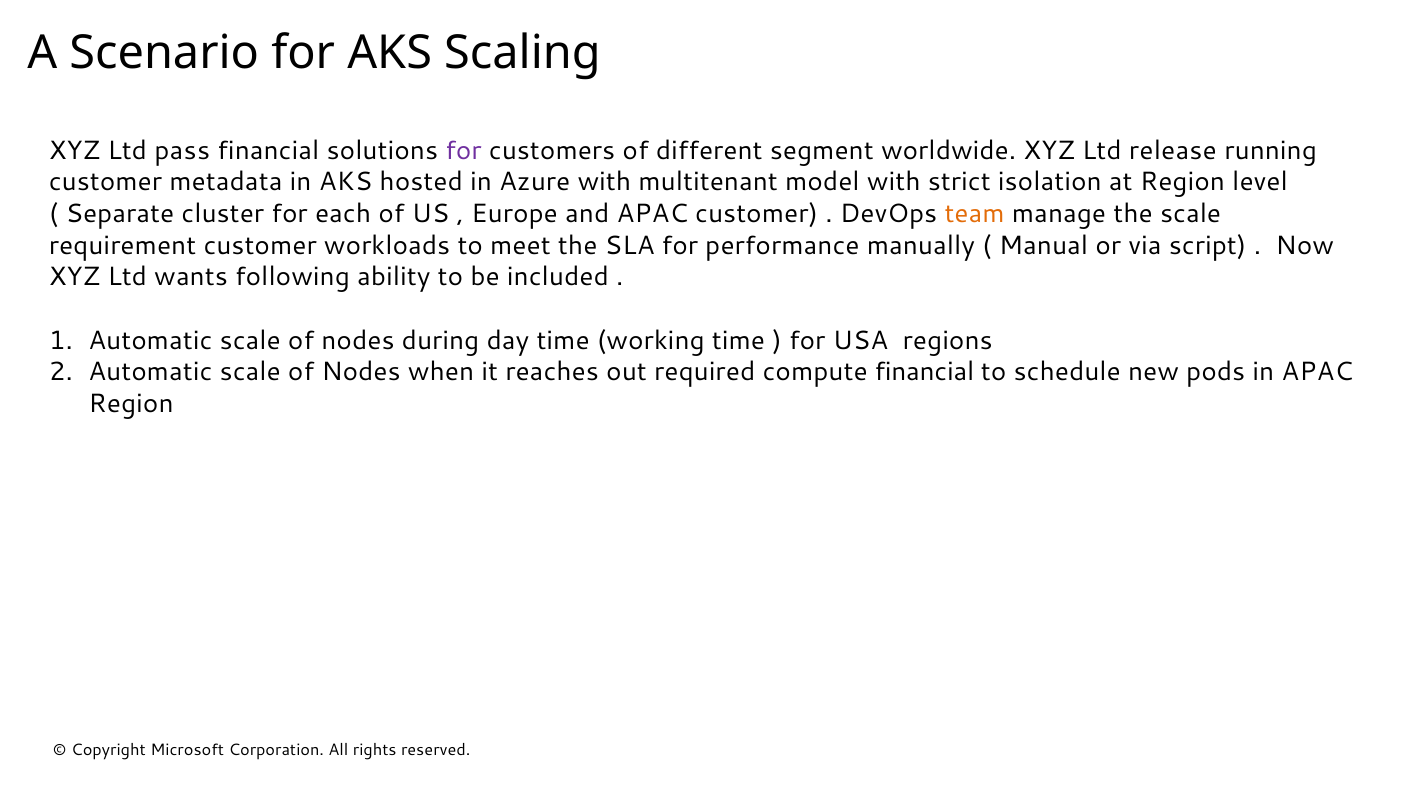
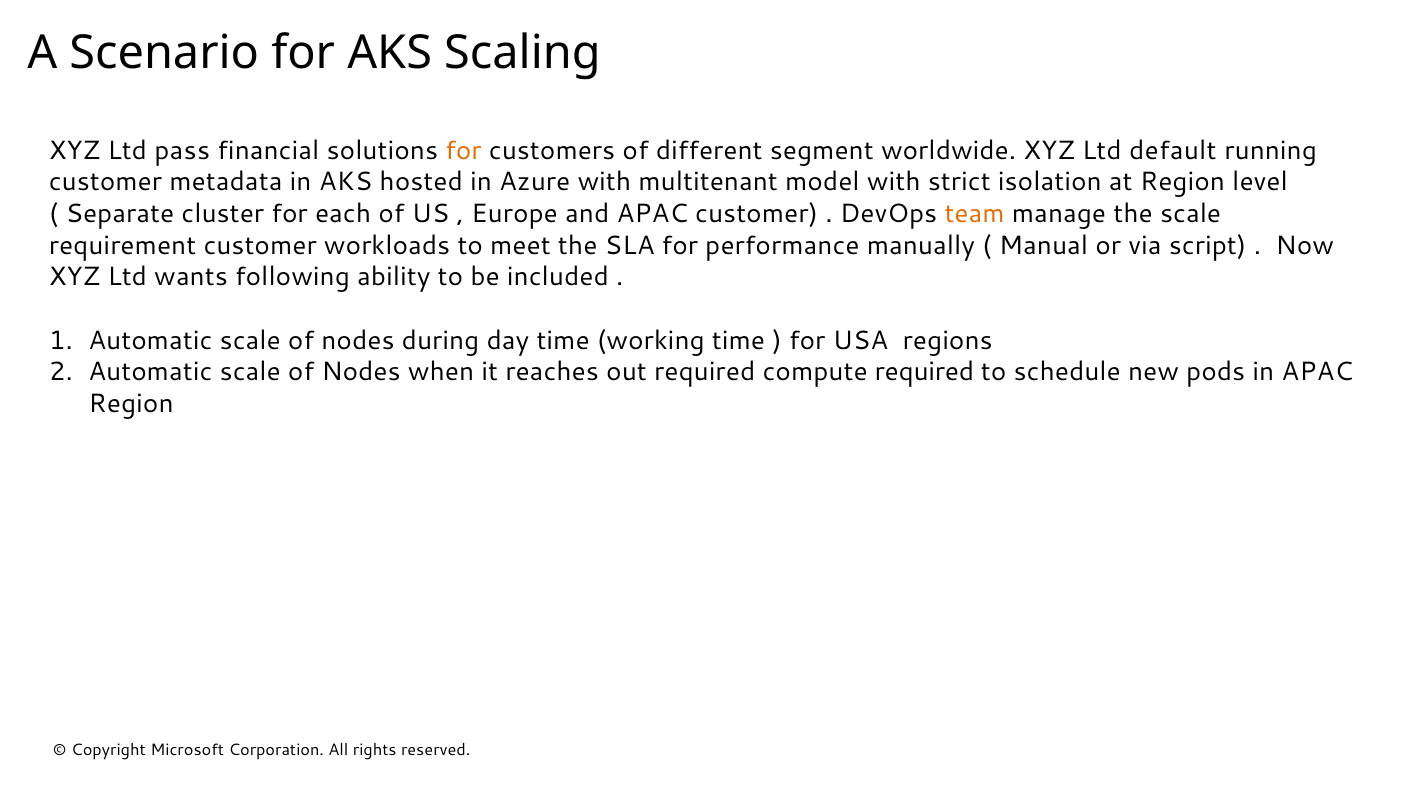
for at (464, 151) colour: purple -> orange
release: release -> default
compute financial: financial -> required
